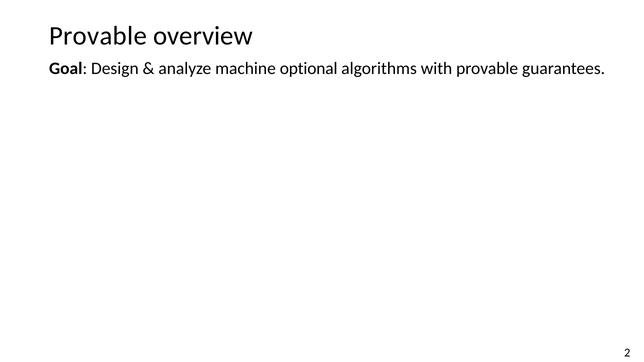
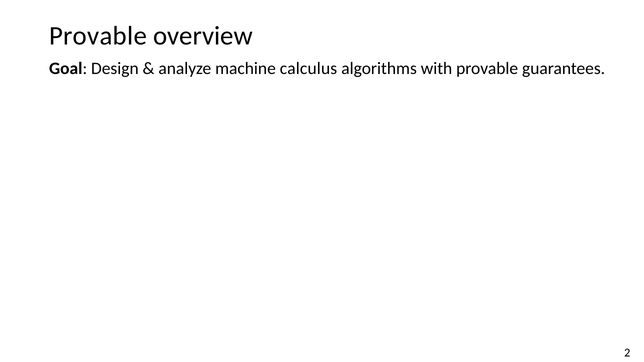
optional: optional -> calculus
